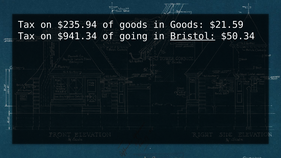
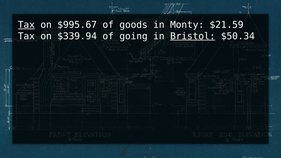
Tax at (26, 25) underline: none -> present
$235.94: $235.94 -> $995.67
in Goods: Goods -> Monty
$941.34: $941.34 -> $339.94
